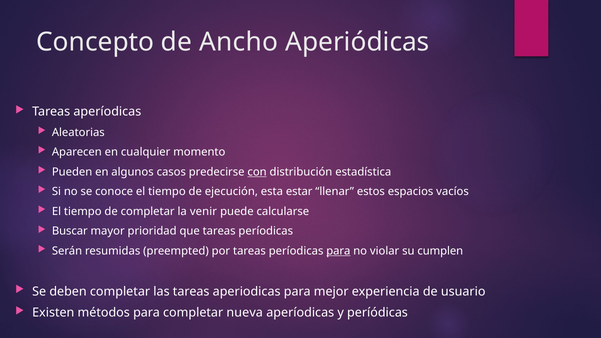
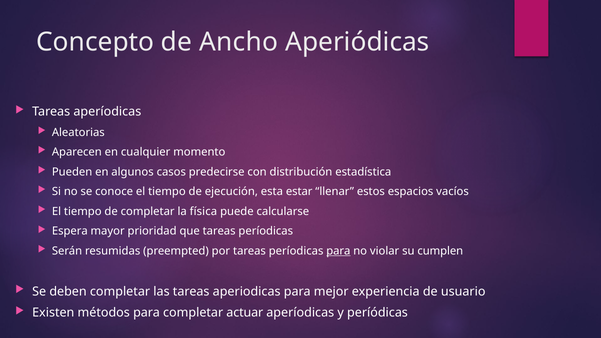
con underline: present -> none
venir: venir -> física
Buscar: Buscar -> Espera
nueva: nueva -> actuar
